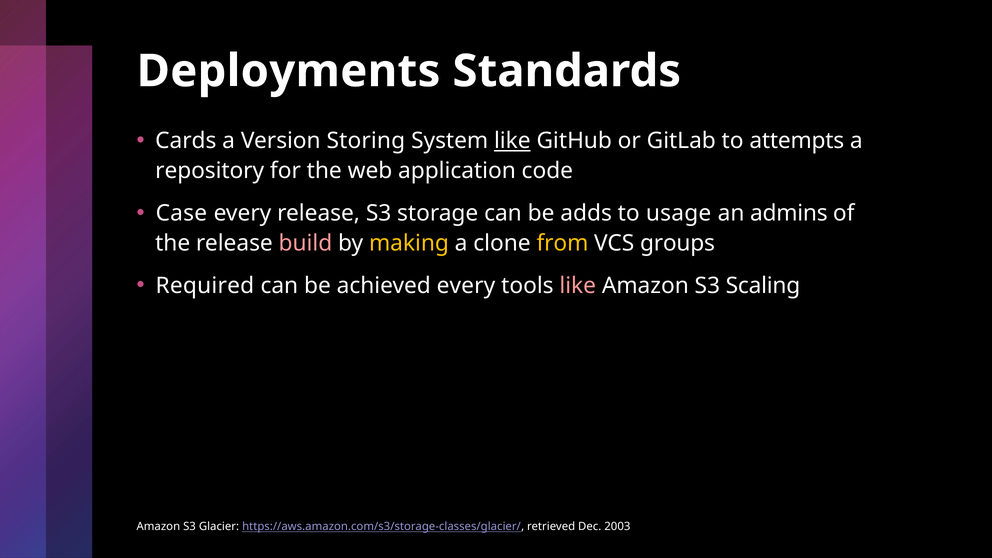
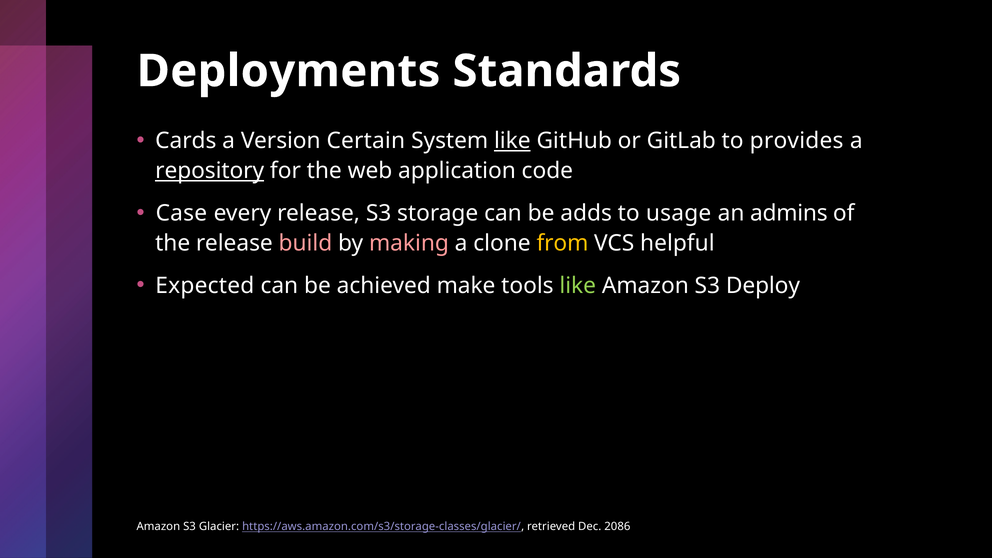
Storing: Storing -> Certain
attempts: attempts -> provides
repository underline: none -> present
making colour: yellow -> pink
groups: groups -> helpful
Required: Required -> Expected
achieved every: every -> make
like at (578, 286) colour: pink -> light green
Scaling: Scaling -> Deploy
2003: 2003 -> 2086
